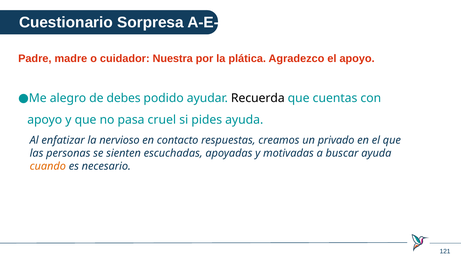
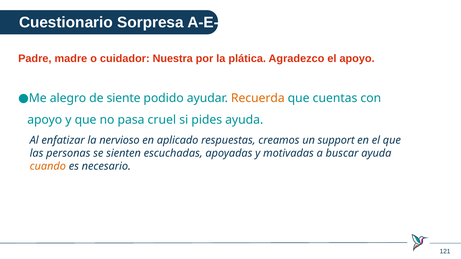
debes: debes -> siente
Recuerda colour: black -> orange
contacto: contacto -> aplicado
privado: privado -> support
